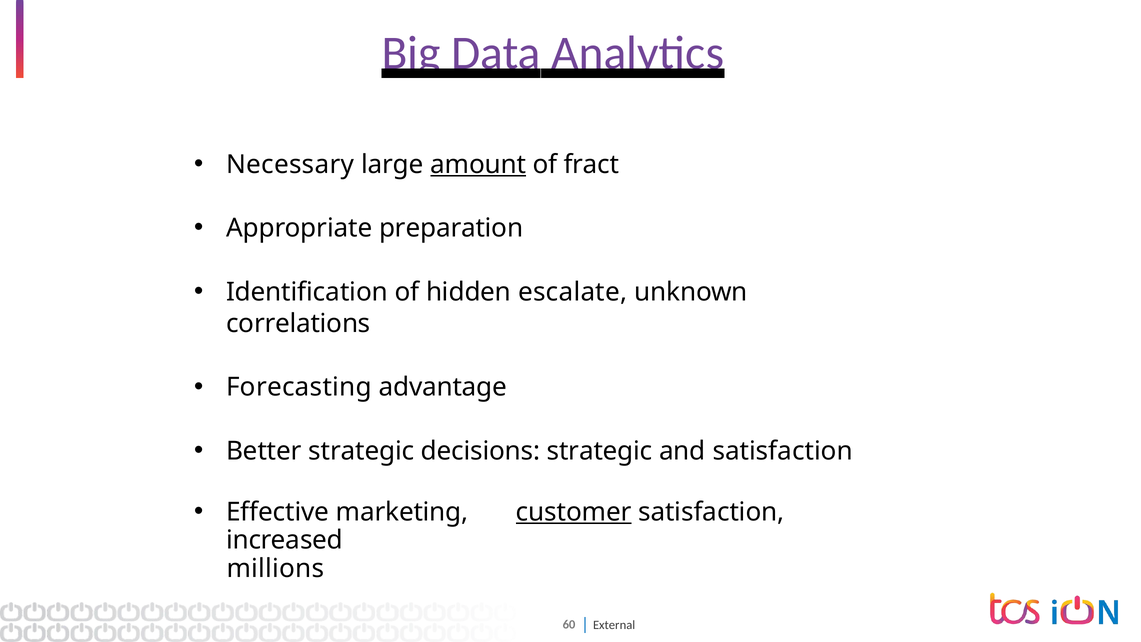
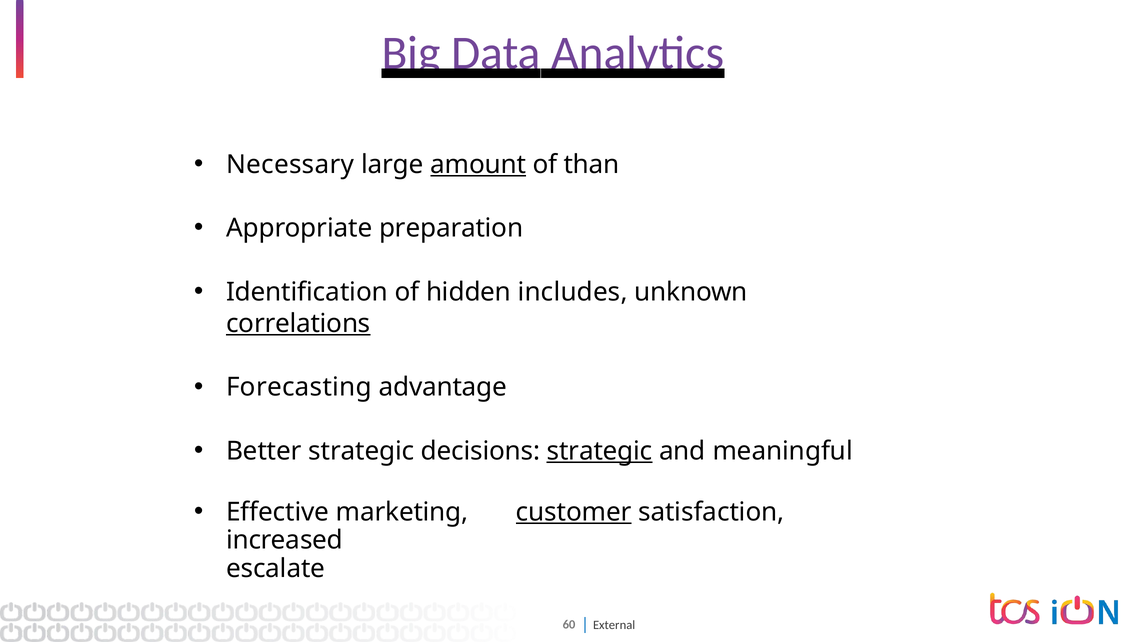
fract: fract -> than
escalate: escalate -> includes
correlations underline: none -> present
strategic at (600, 451) underline: none -> present
and satisfaction: satisfaction -> meaningful
millions: millions -> escalate
